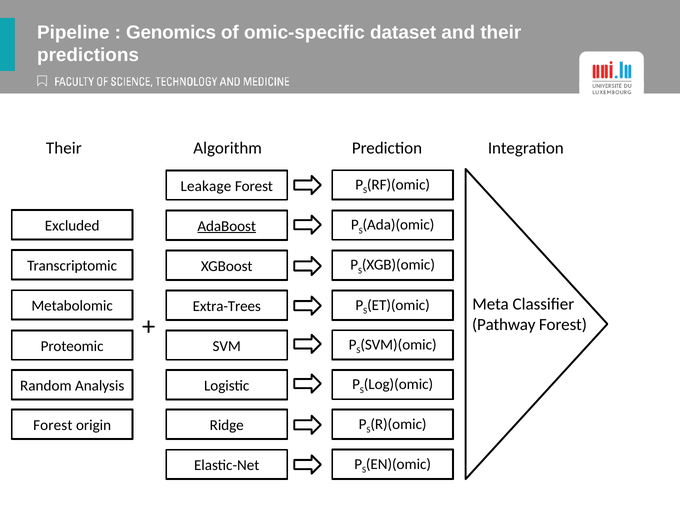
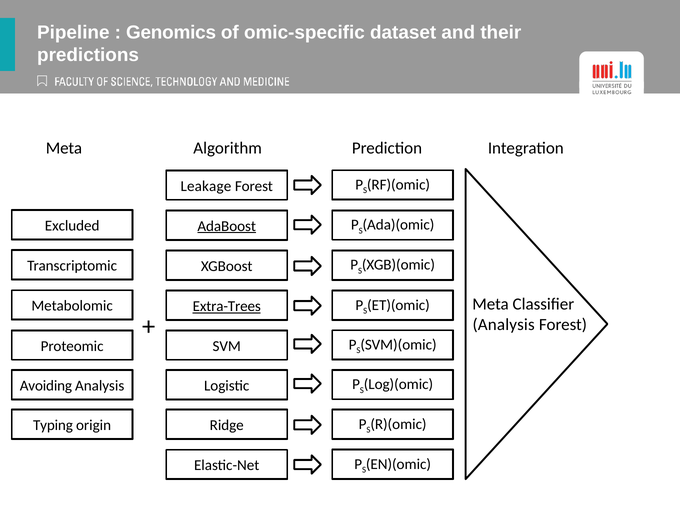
Their at (64, 148): Their -> Meta
Extra-Trees underline: none -> present
Pathway at (504, 325): Pathway -> Analysis
Random: Random -> Avoiding
Forest at (53, 425): Forest -> Typing
